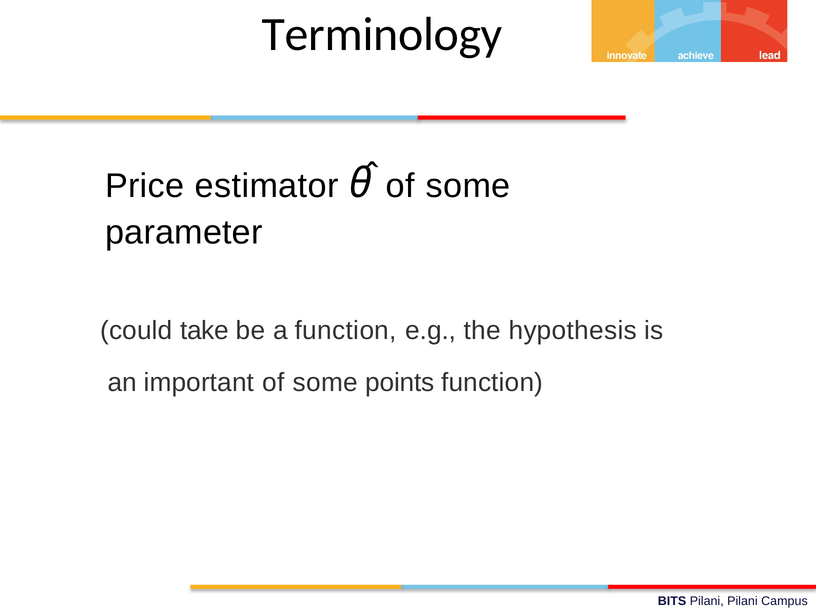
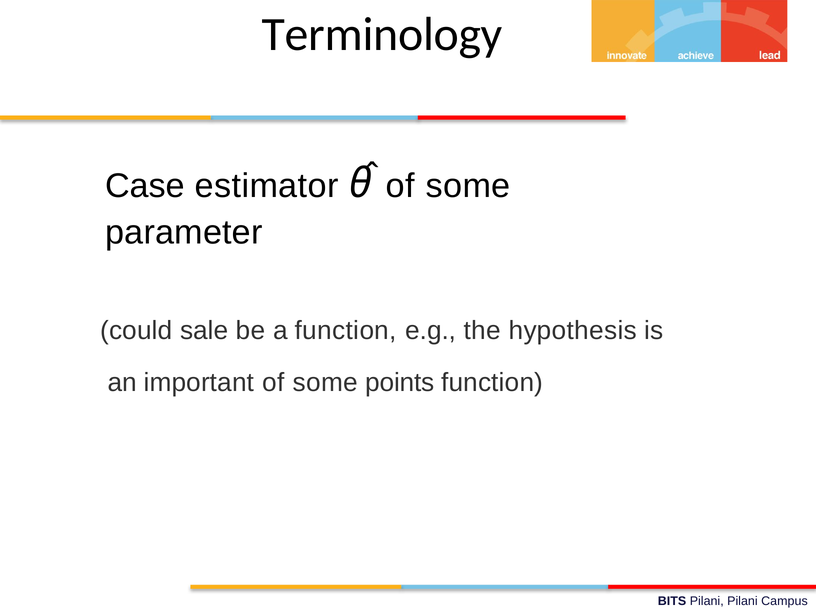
Price: Price -> Case
take: take -> sale
